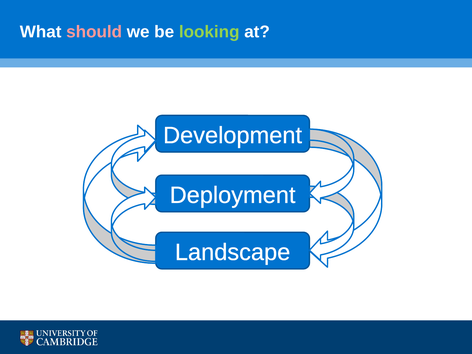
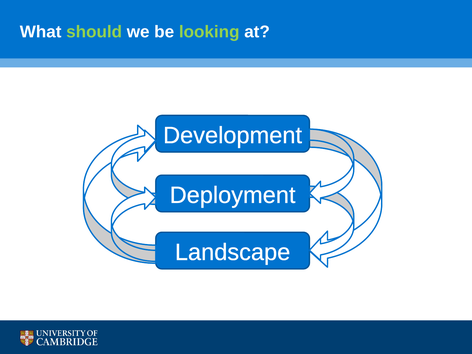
should colour: pink -> light green
